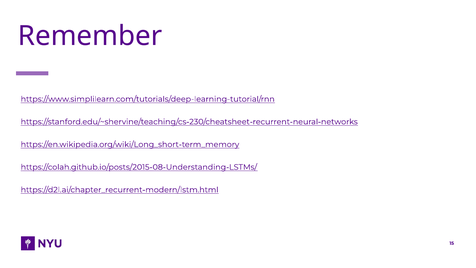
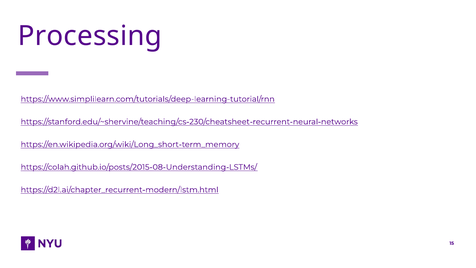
Remember: Remember -> Processing
